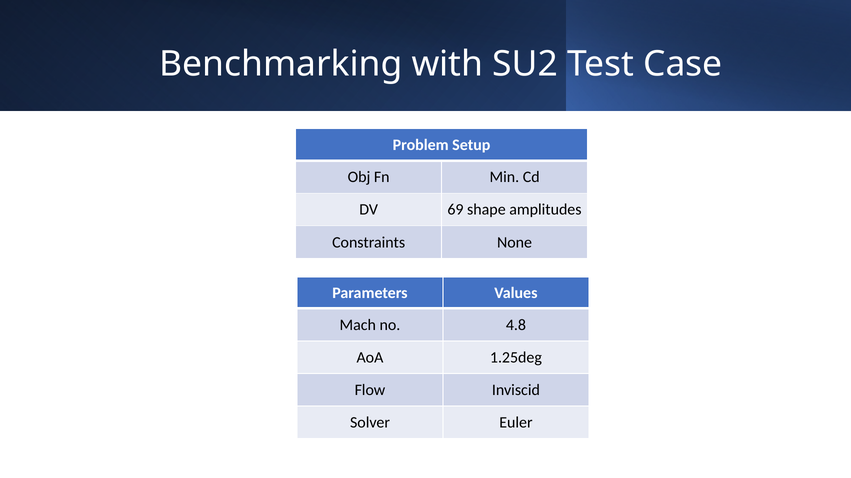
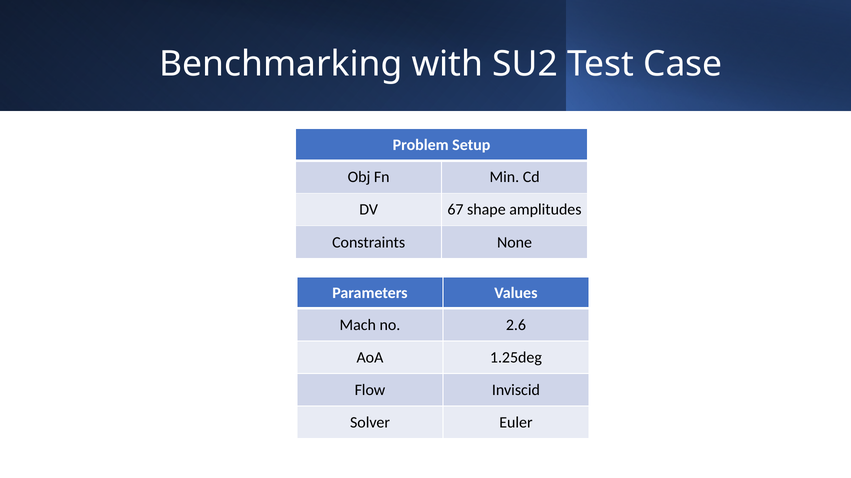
69: 69 -> 67
4.8: 4.8 -> 2.6
